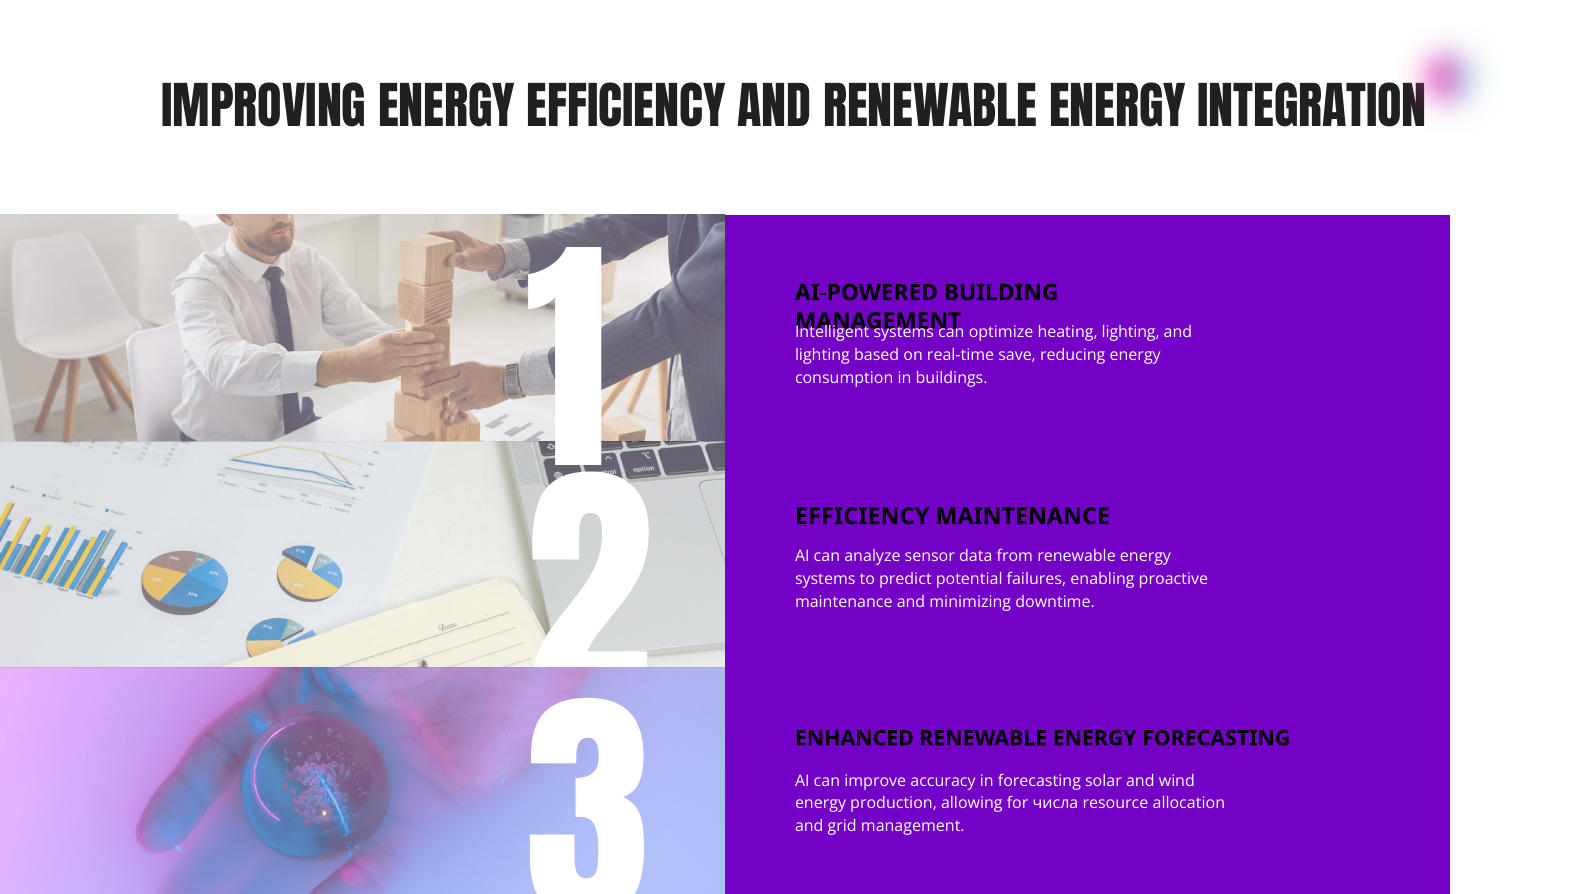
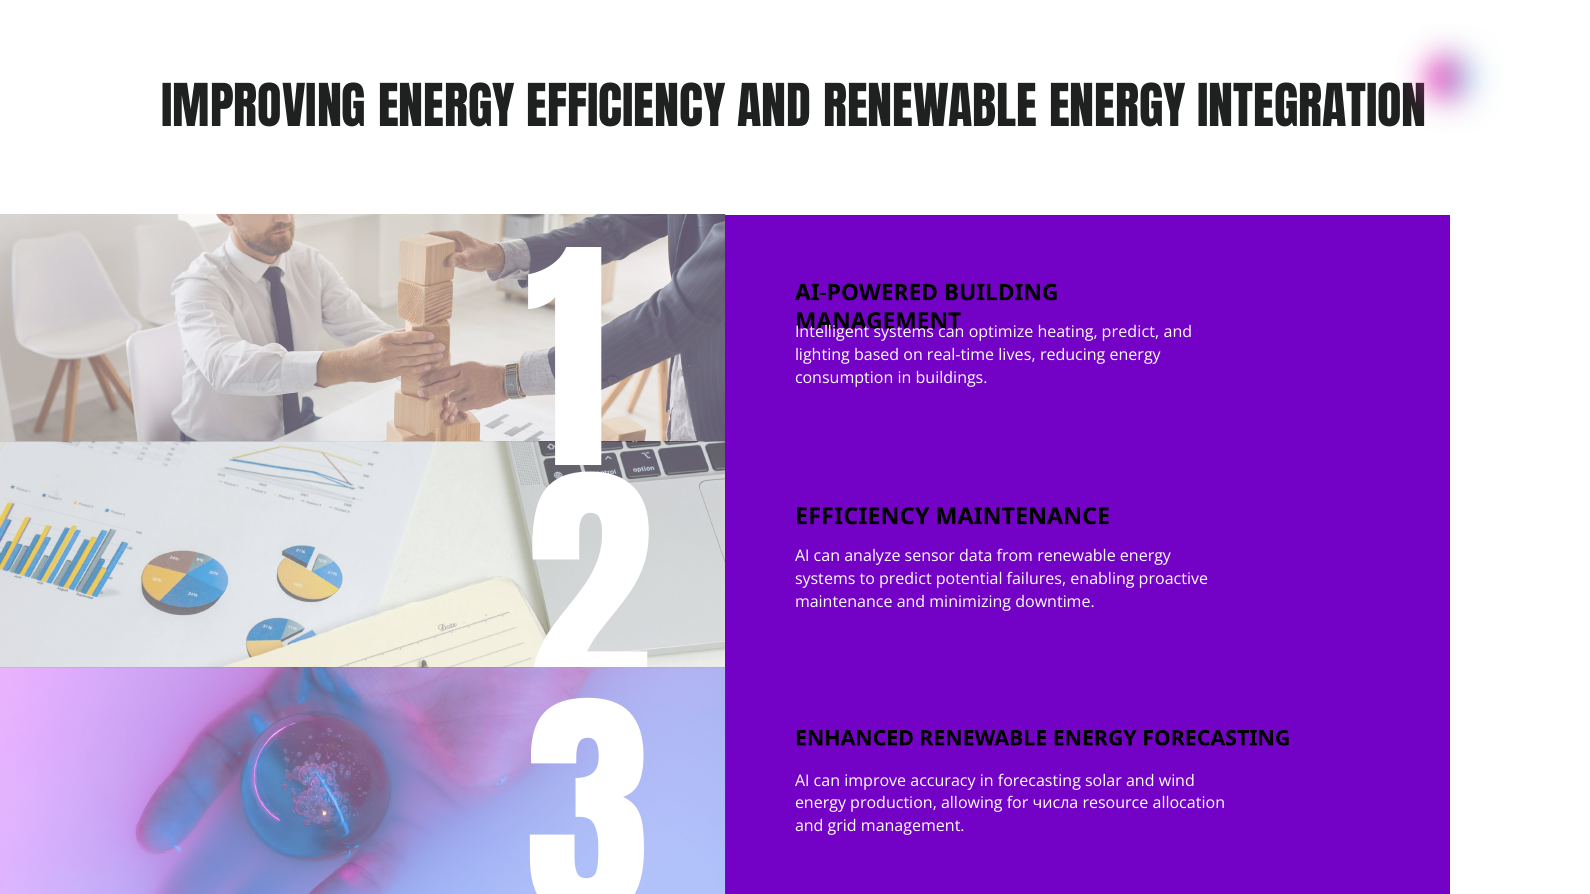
heating lighting: lighting -> predict
save: save -> lives
